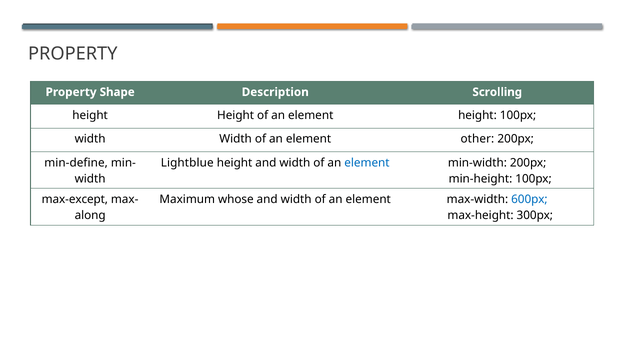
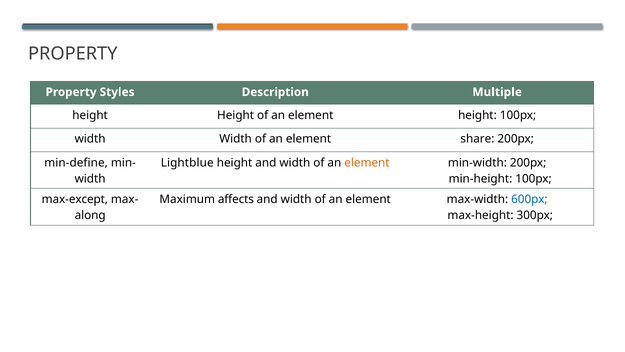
Shape: Shape -> Styles
Scrolling: Scrolling -> Multiple
other: other -> share
element at (367, 163) colour: blue -> orange
whose: whose -> affects
